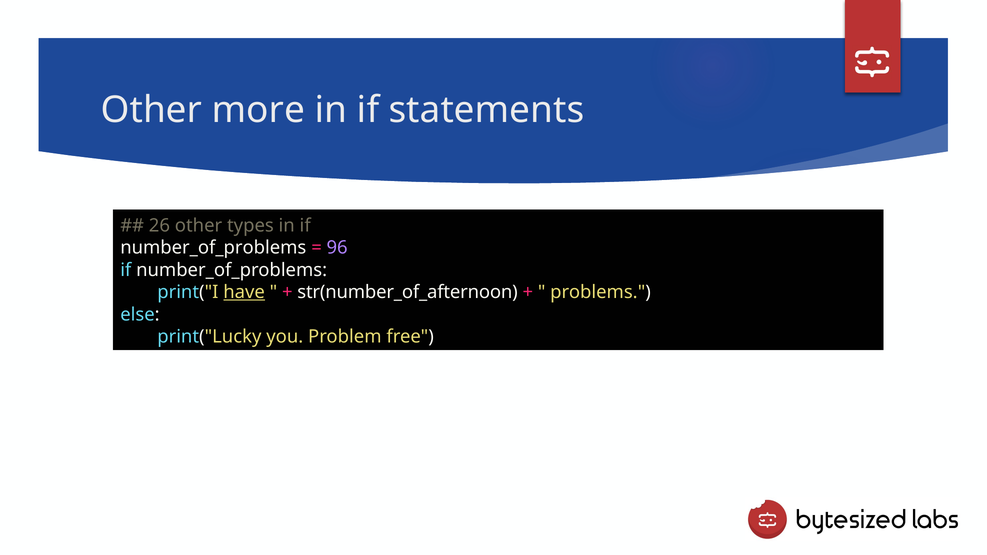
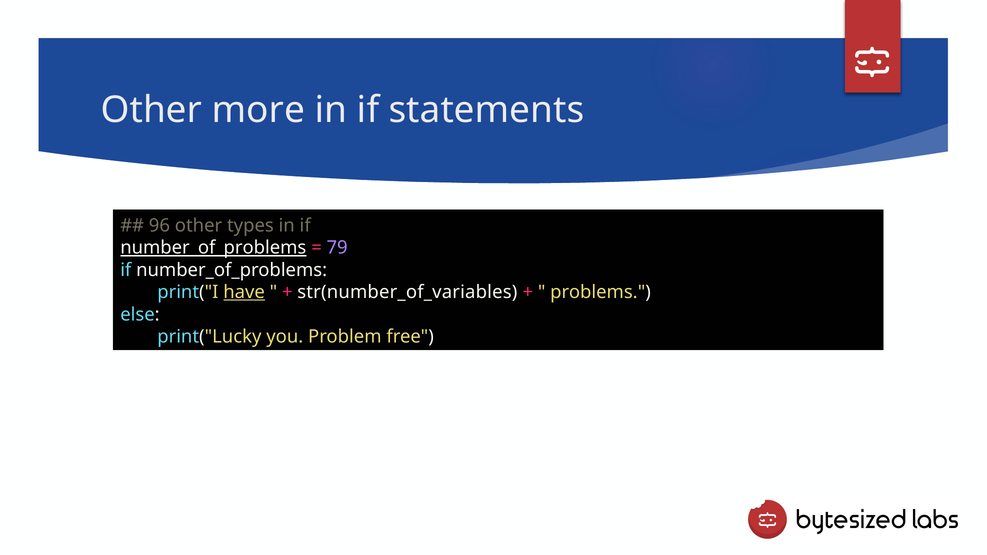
26: 26 -> 96
number_of_problems at (213, 248) underline: none -> present
96: 96 -> 79
str(number_of_afternoon: str(number_of_afternoon -> str(number_of_variables
